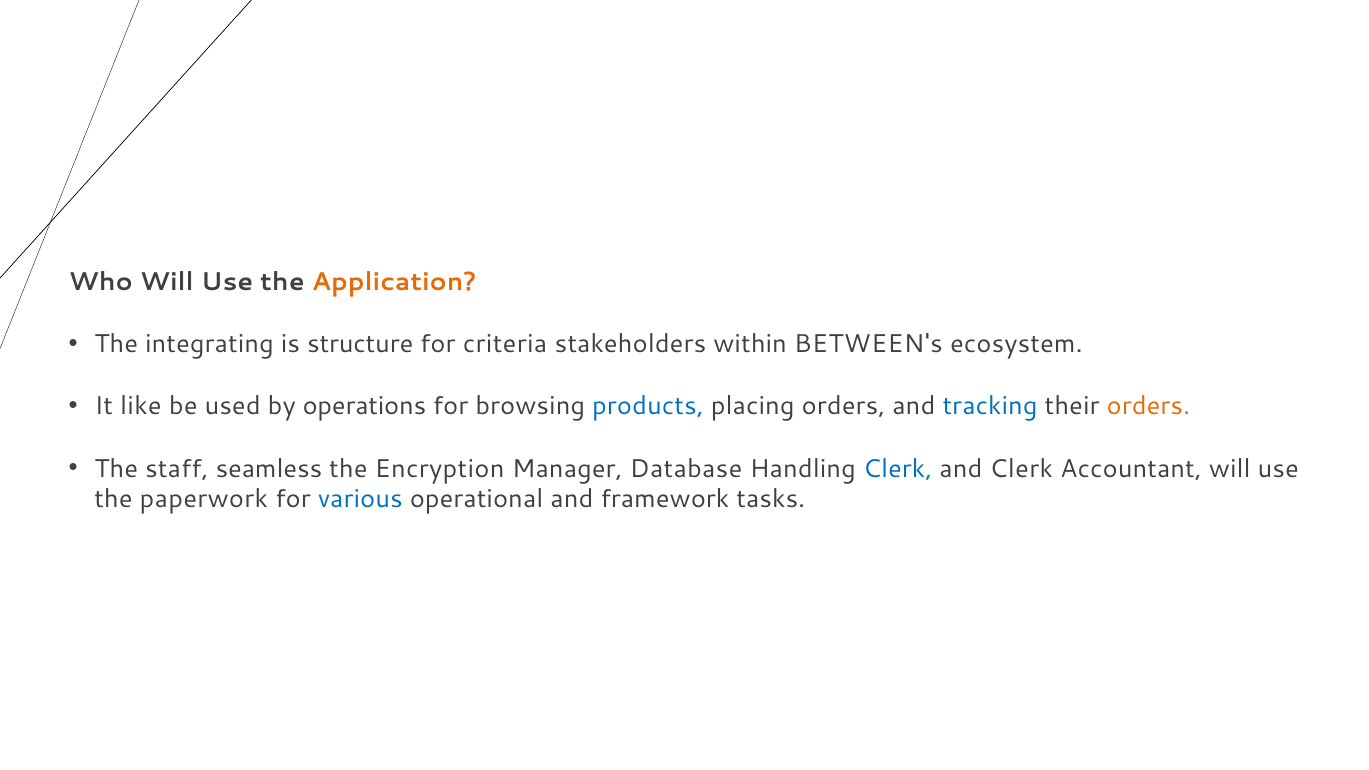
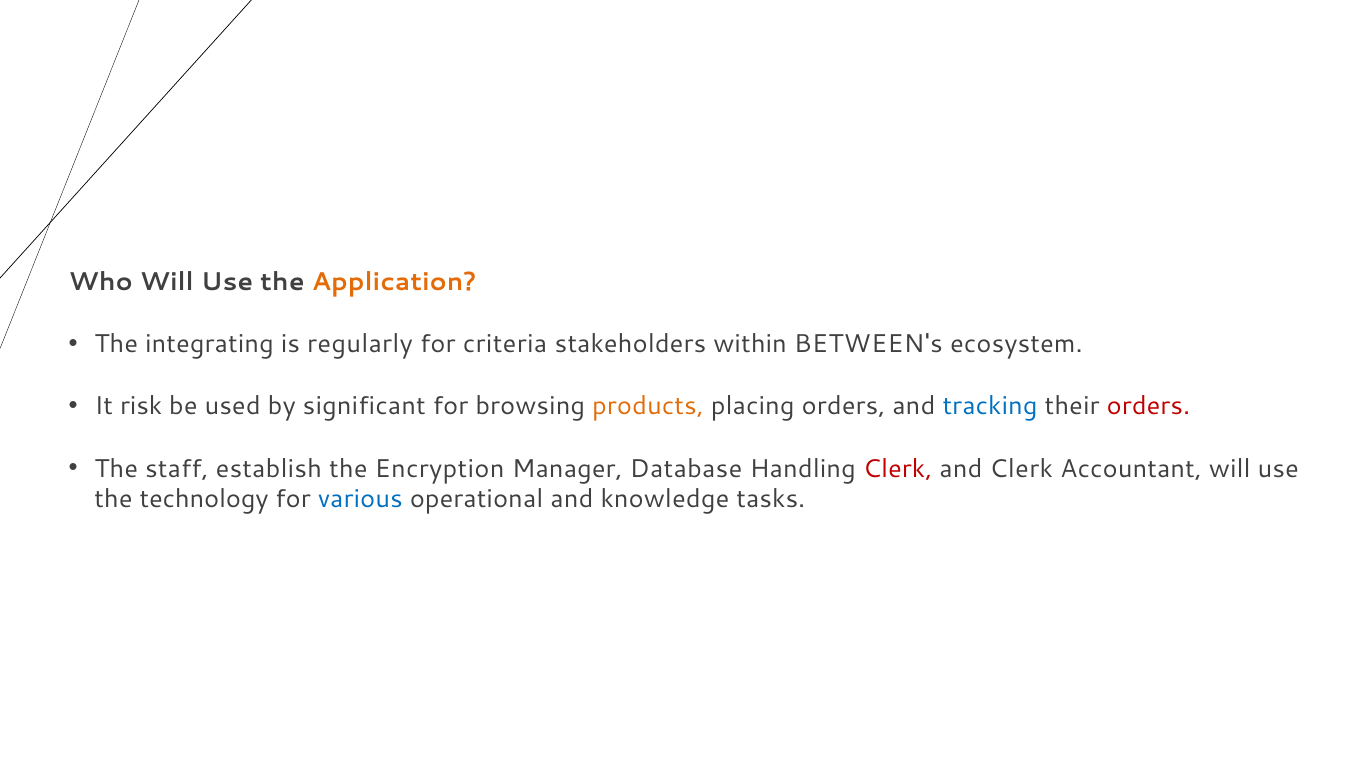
structure: structure -> regularly
like: like -> risk
operations: operations -> significant
products colour: blue -> orange
orders at (1148, 406) colour: orange -> red
seamless: seamless -> establish
Clerk at (898, 469) colour: blue -> red
paperwork: paperwork -> technology
framework: framework -> knowledge
